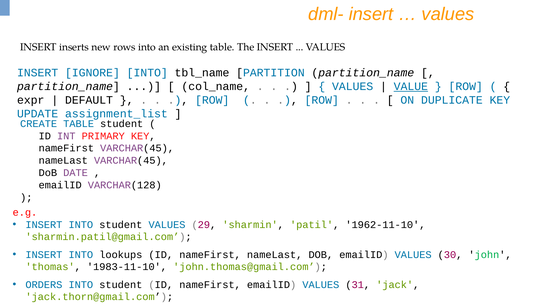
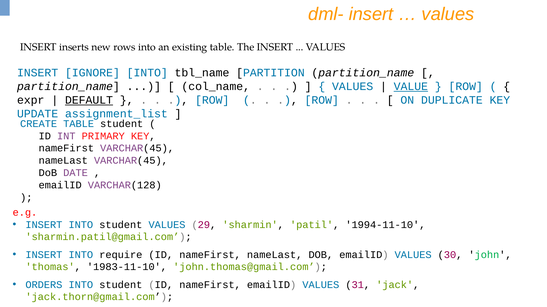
DEFAULT underline: none -> present
1962-11-10: 1962-11-10 -> 1994-11-10
lookups: lookups -> require
